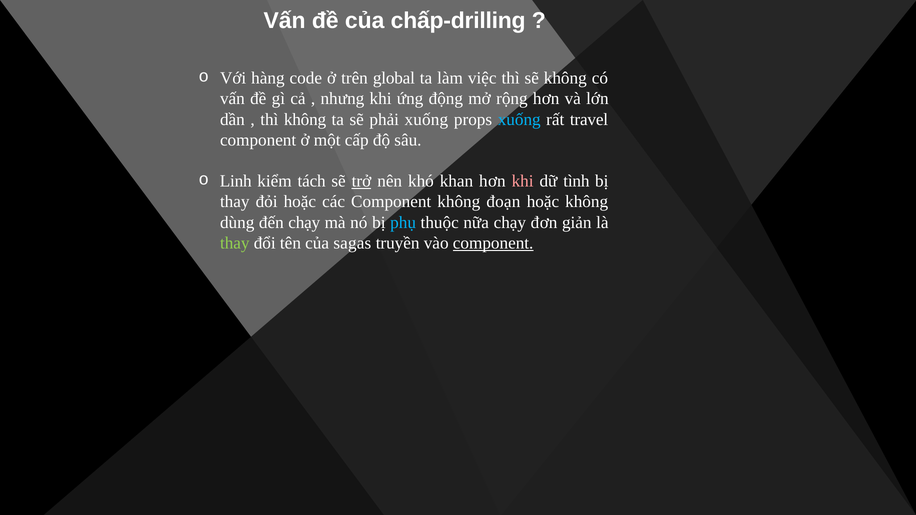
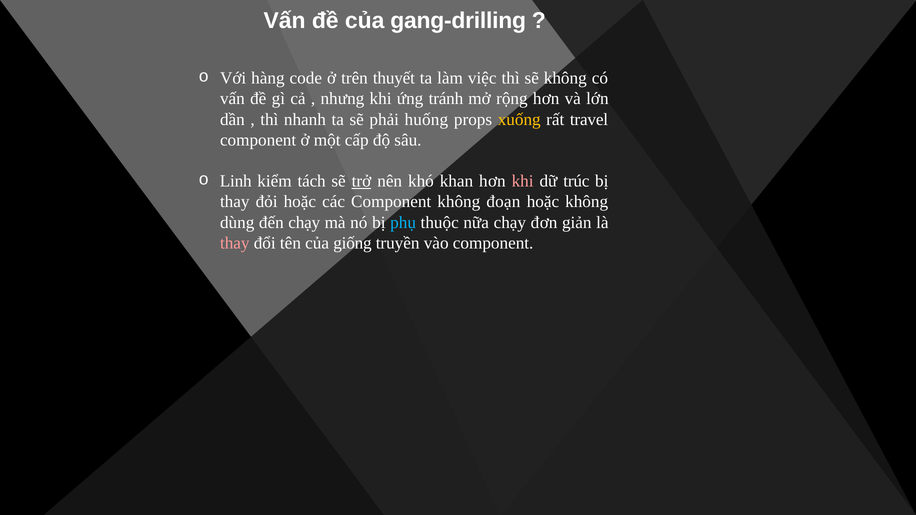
chấp-drilling: chấp-drilling -> gang-drilling
global: global -> thuyết
động: động -> tránh
thì không: không -> nhanh
phải xuống: xuống -> huống
xuống at (519, 119) colour: light blue -> yellow
tình: tình -> trúc
thay at (235, 243) colour: light green -> pink
sagas: sagas -> giống
component at (493, 243) underline: present -> none
